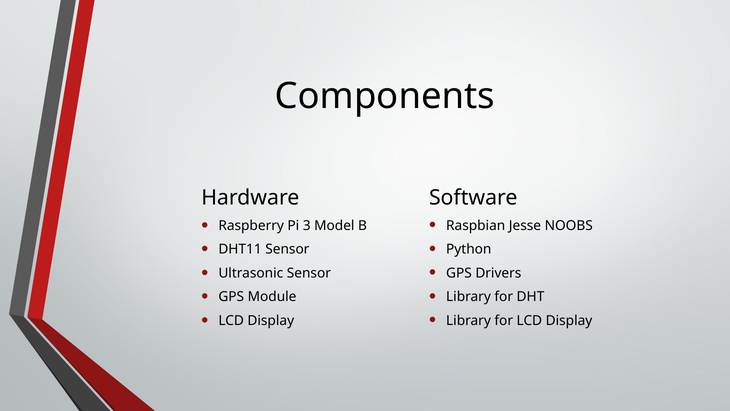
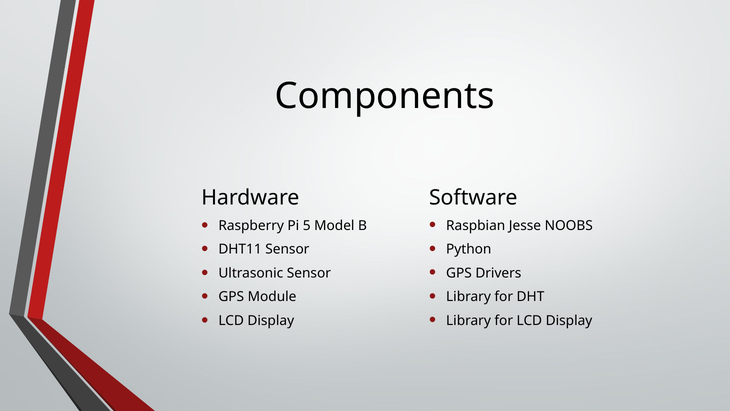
3: 3 -> 5
